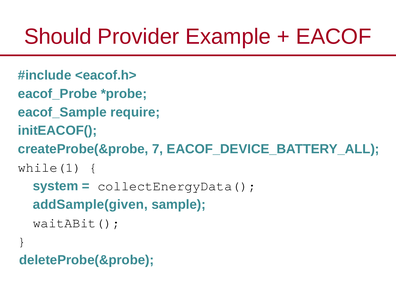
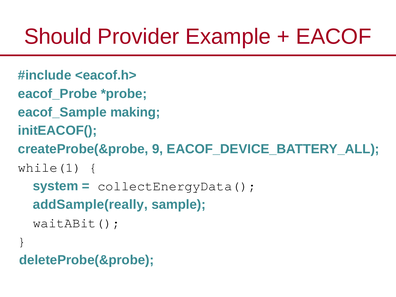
require: require -> making
7: 7 -> 9
addSample(given: addSample(given -> addSample(really
